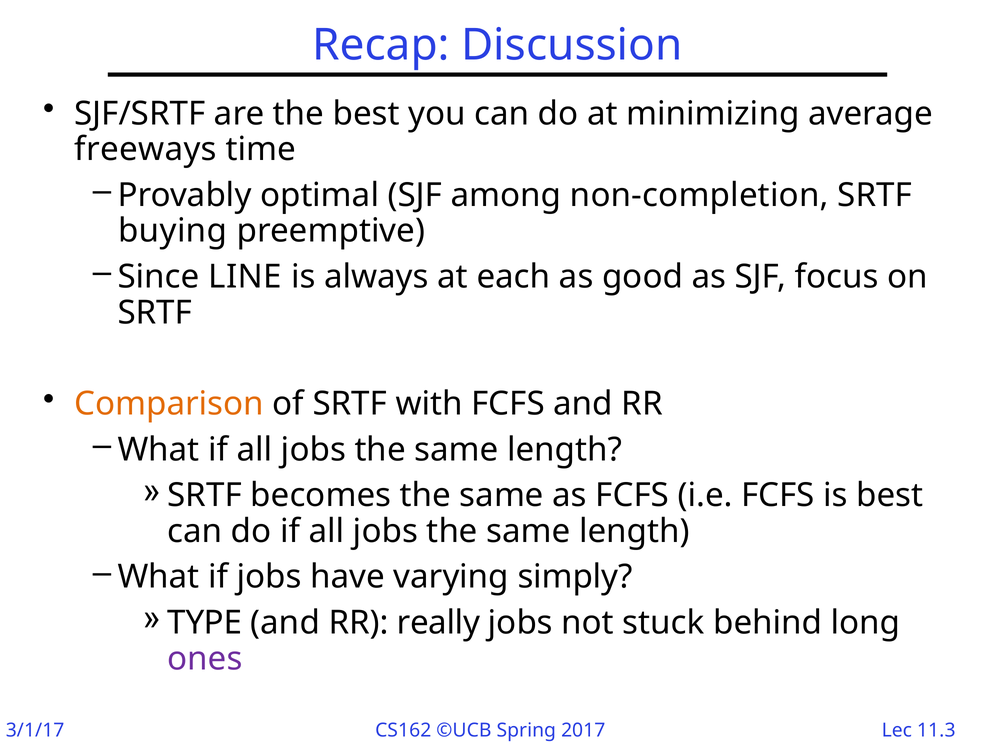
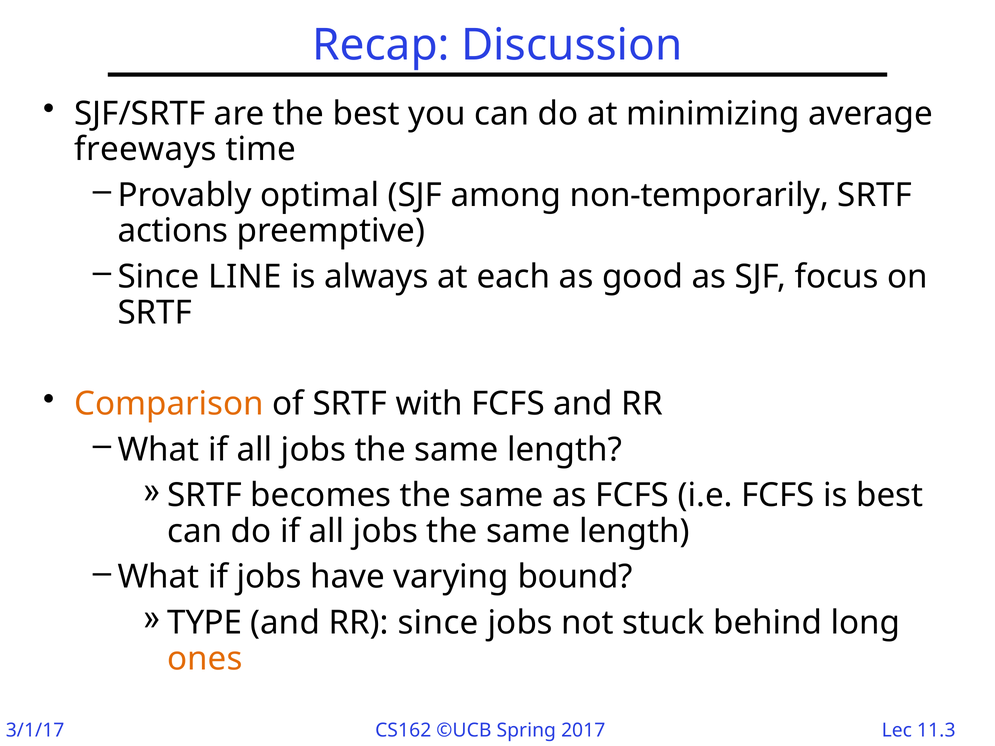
non-completion: non-completion -> non-temporarily
buying: buying -> actions
simply: simply -> bound
RR really: really -> since
ones colour: purple -> orange
